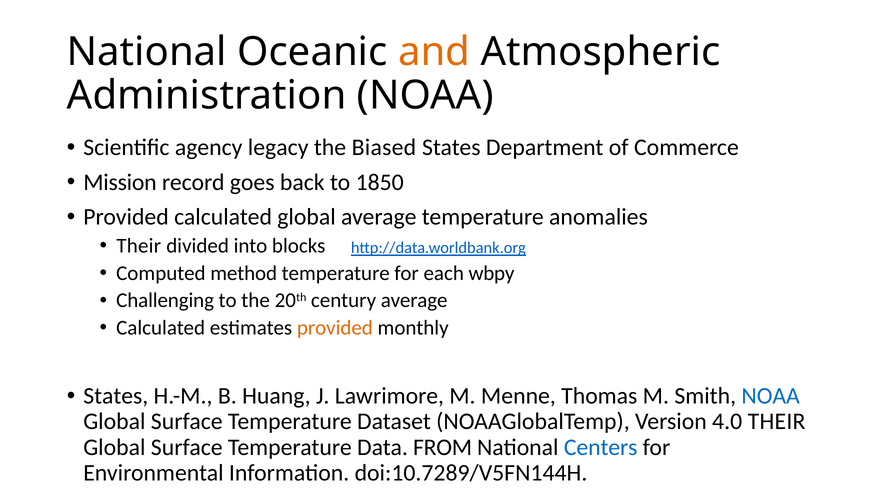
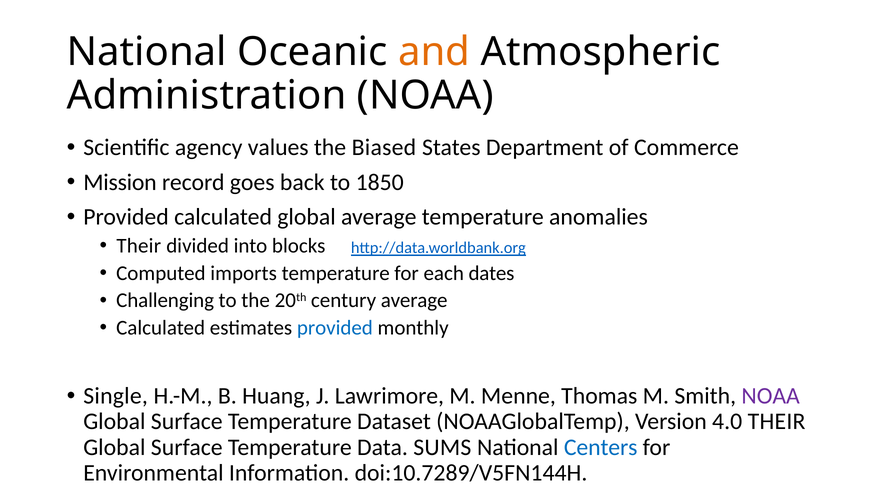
legacy: legacy -> values
method: method -> imports
wbpy: wbpy -> dates
provided at (335, 327) colour: orange -> blue
States at (116, 395): States -> Single
NOAA at (771, 395) colour: blue -> purple
FROM: FROM -> SUMS
